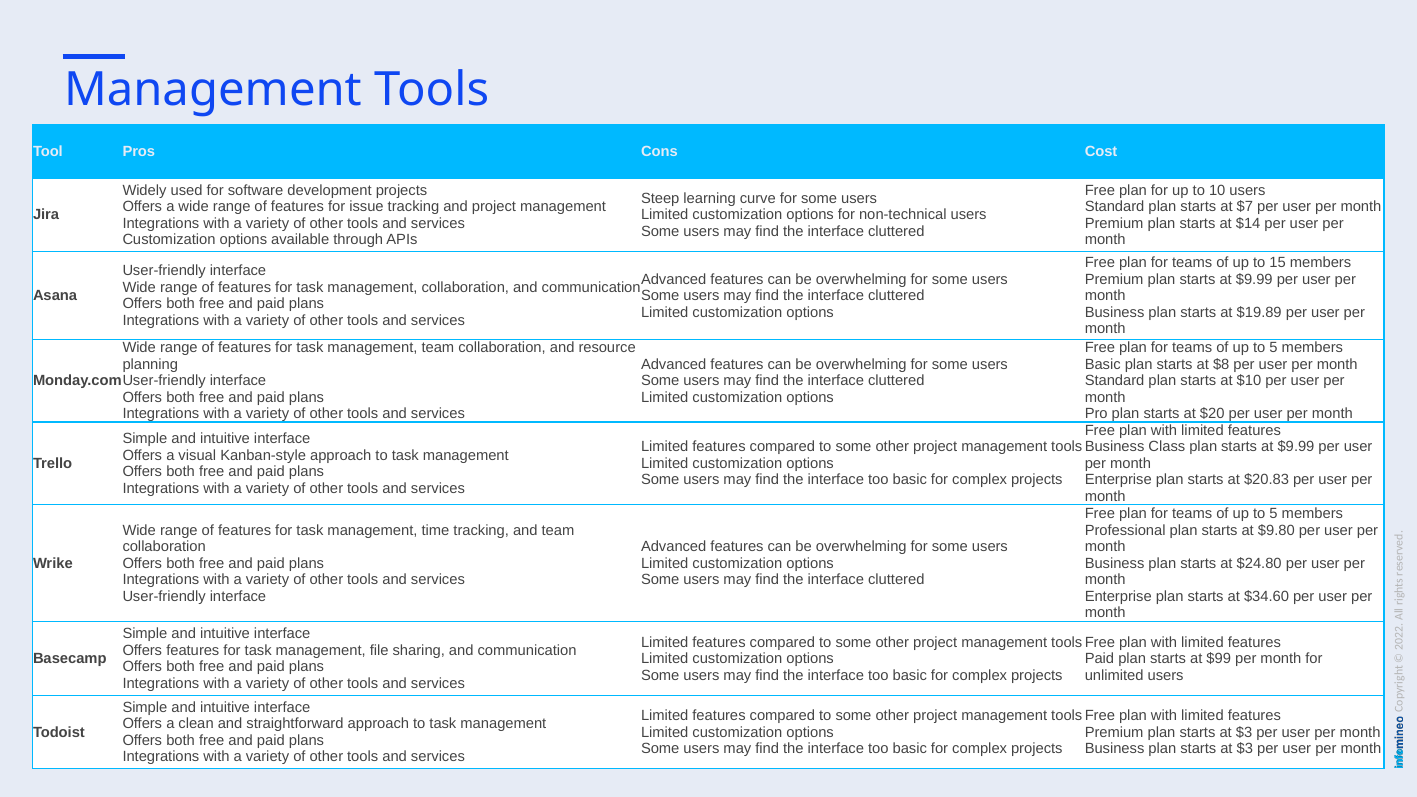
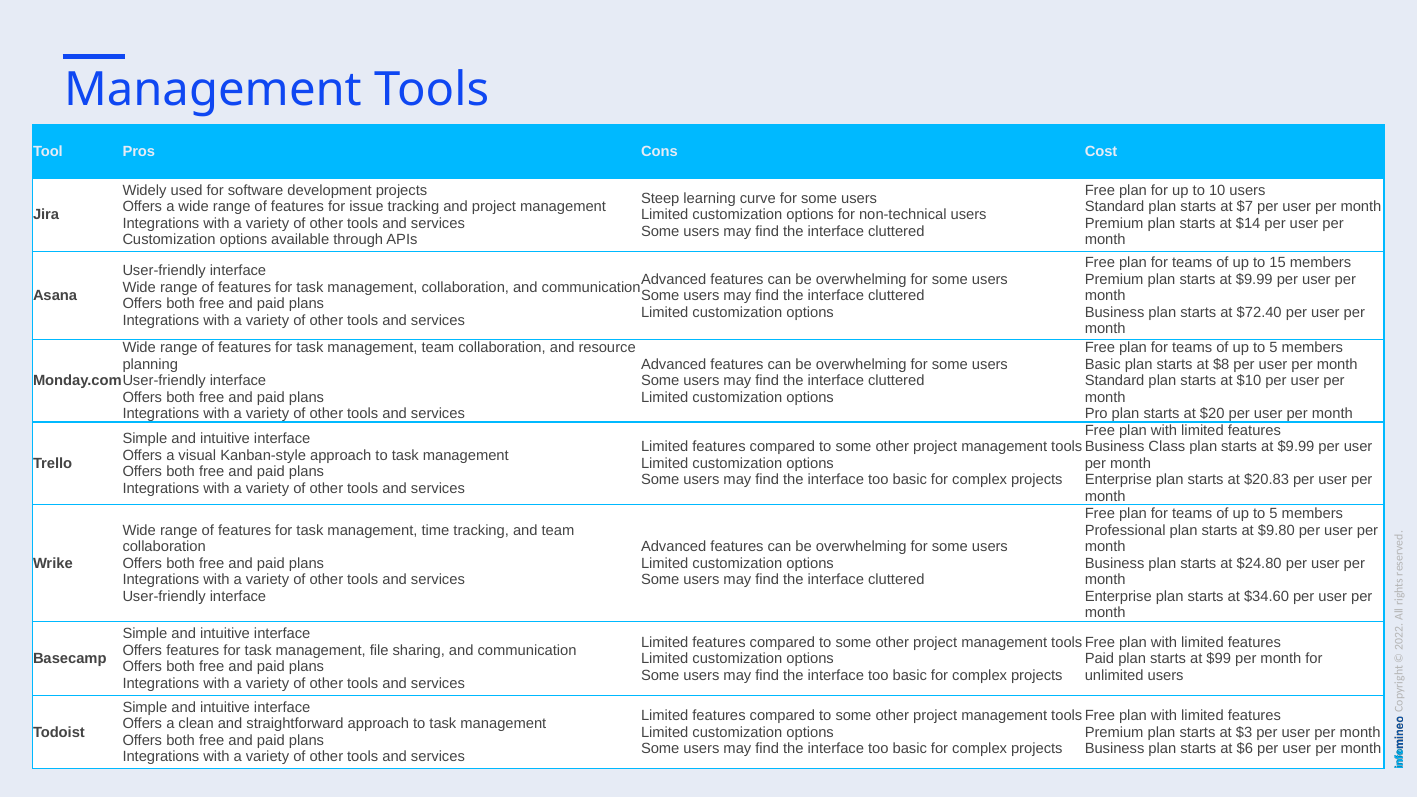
$19.89: $19.89 -> $72.40
$3 at (1245, 749): $3 -> $6
